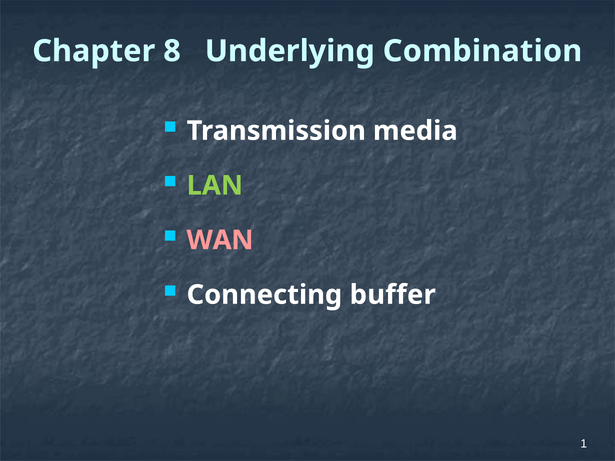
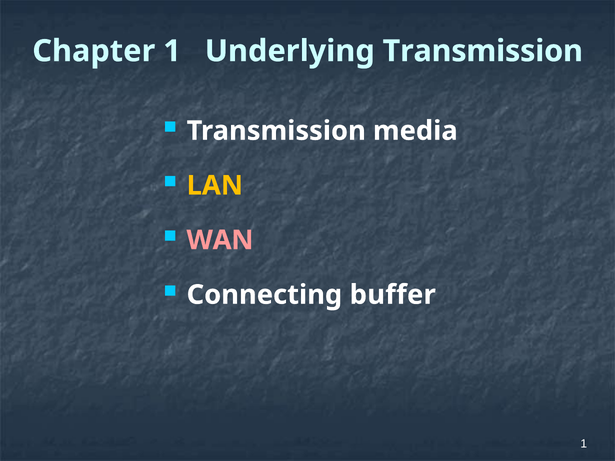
Chapter 8: 8 -> 1
Underlying Combination: Combination -> Transmission
LAN colour: light green -> yellow
